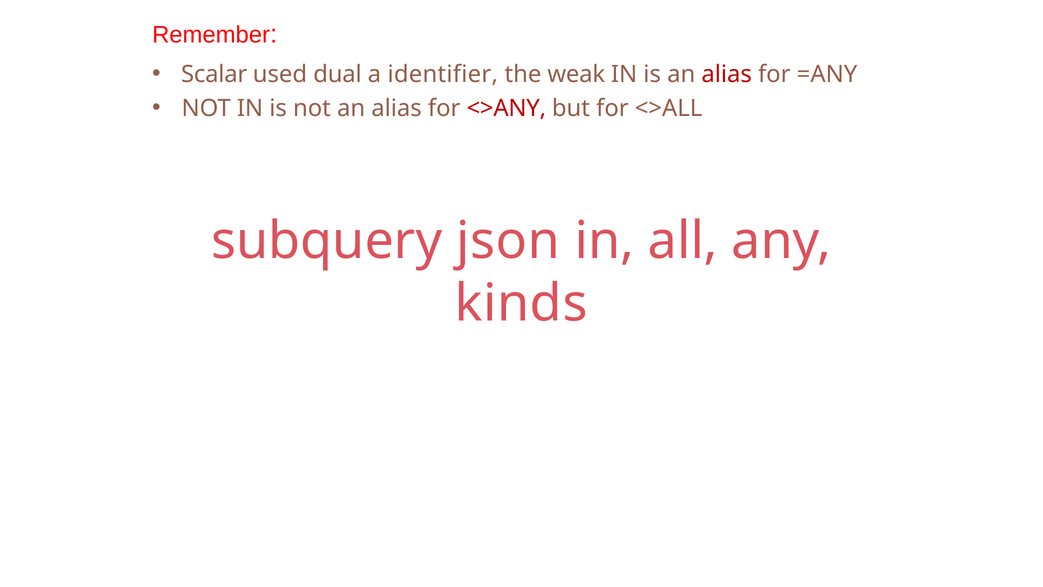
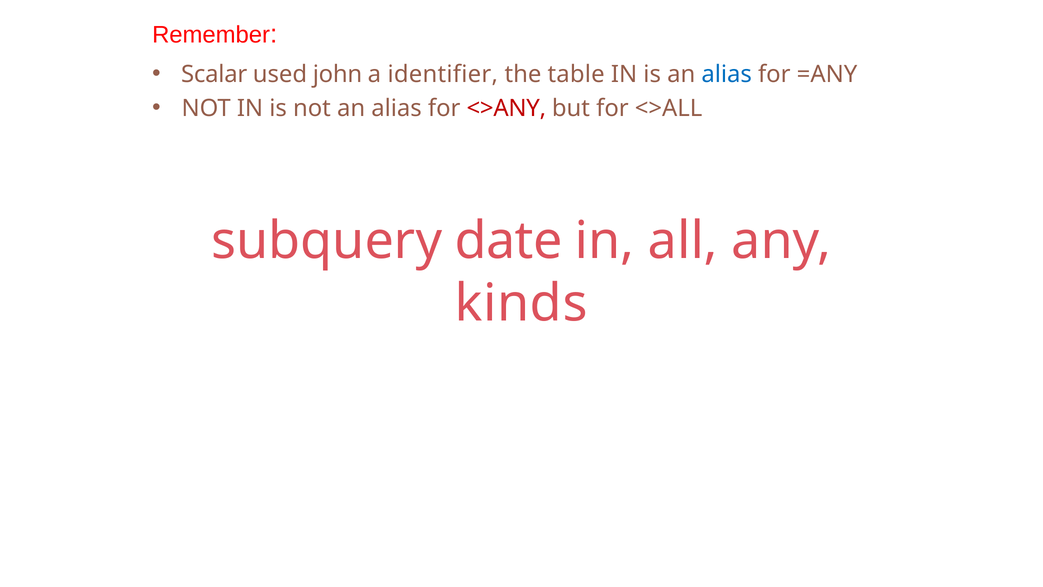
dual: dual -> john
weak: weak -> table
alias at (727, 74) colour: red -> blue
json: json -> date
